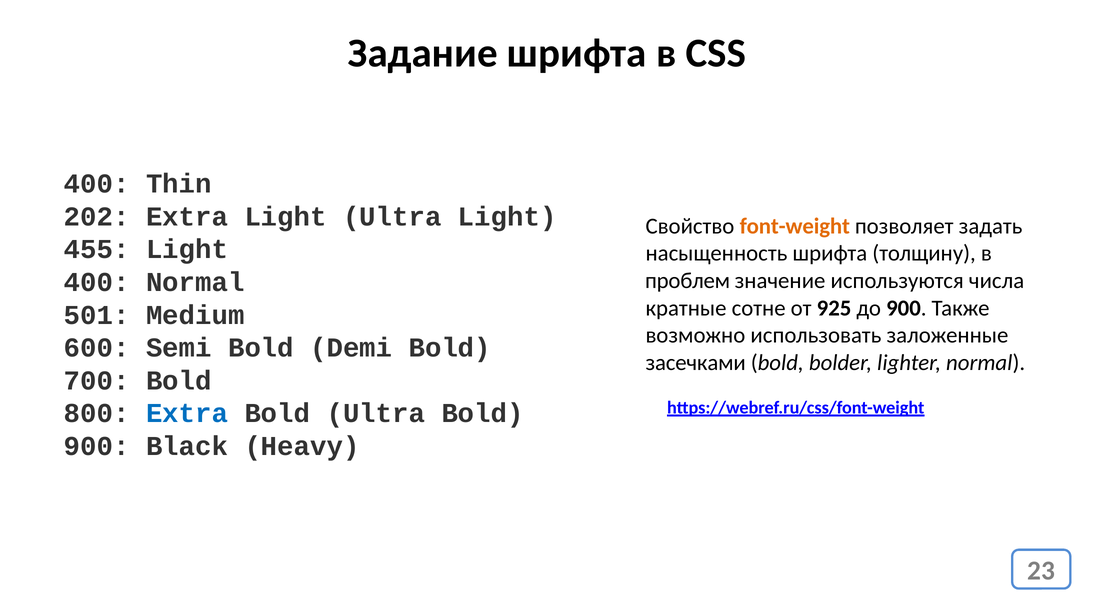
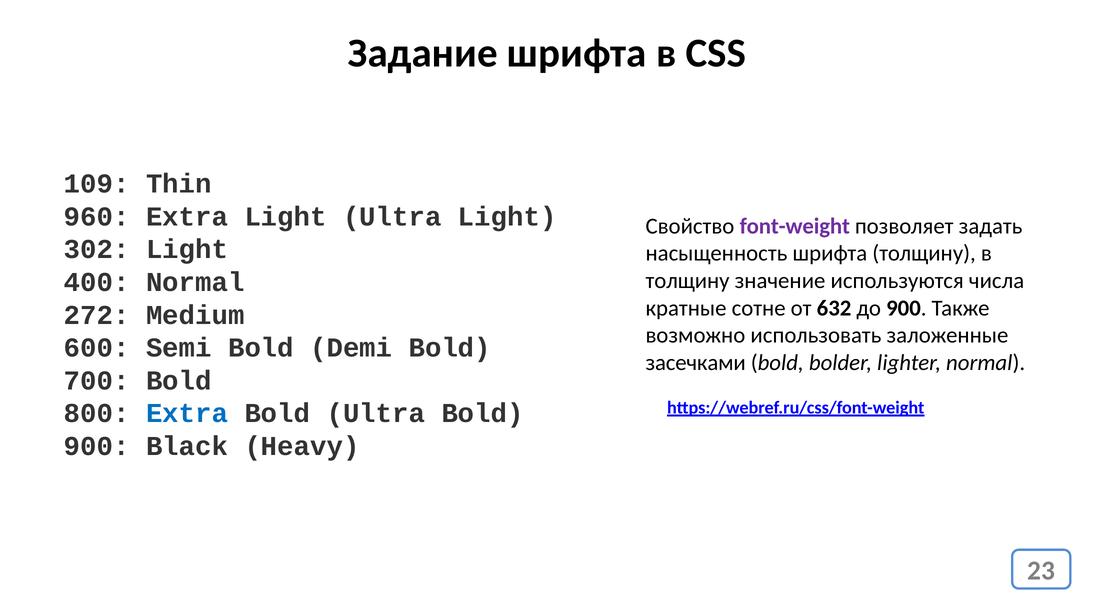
400 at (97, 184): 400 -> 109
202: 202 -> 960
font-weight colour: orange -> purple
455: 455 -> 302
проблем at (688, 281): проблем -> толщину
925: 925 -> 632
501: 501 -> 272
